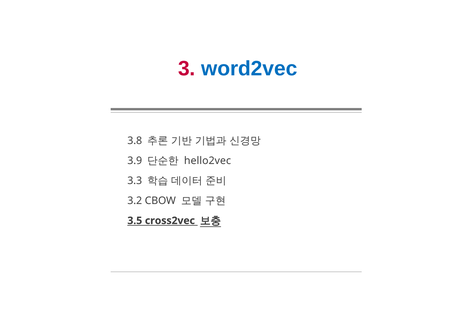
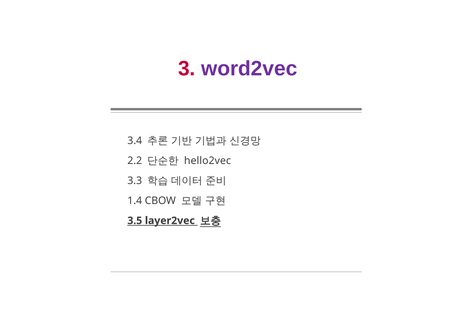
word2vec colour: blue -> purple
3.8: 3.8 -> 3.4
3.9: 3.9 -> 2.2
3.2: 3.2 -> 1.4
cross2vec: cross2vec -> layer2vec
